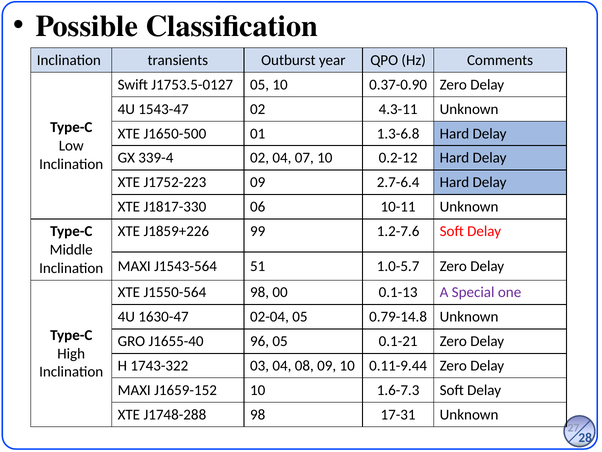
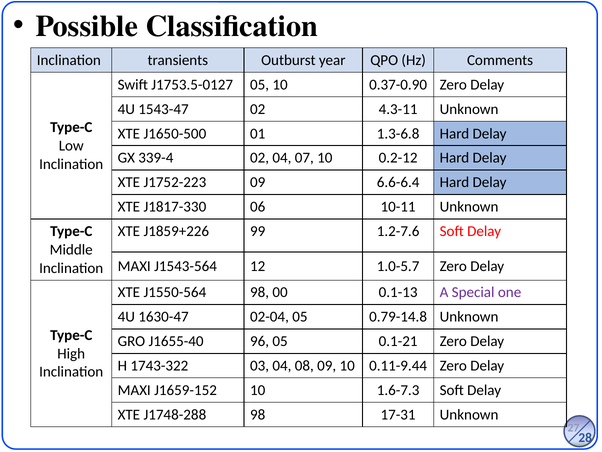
2.7-6.4: 2.7-6.4 -> 6.6-6.4
51: 51 -> 12
